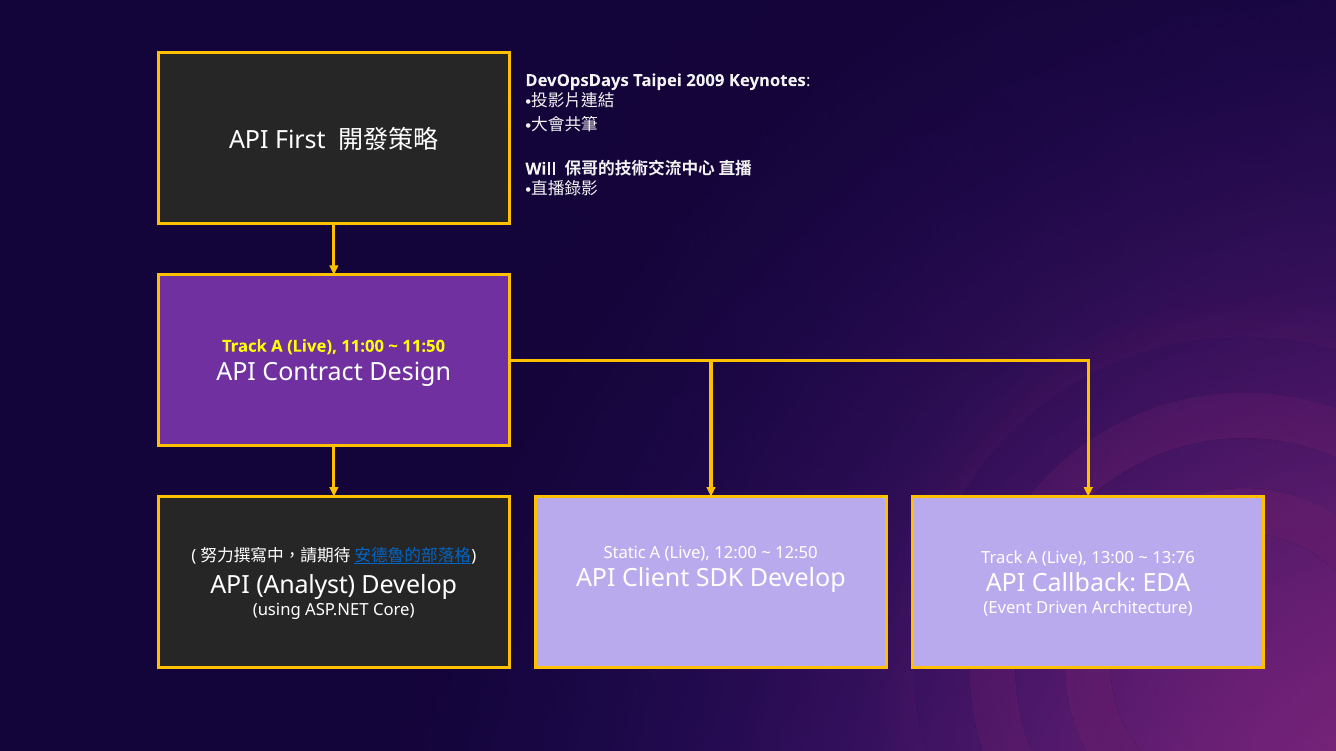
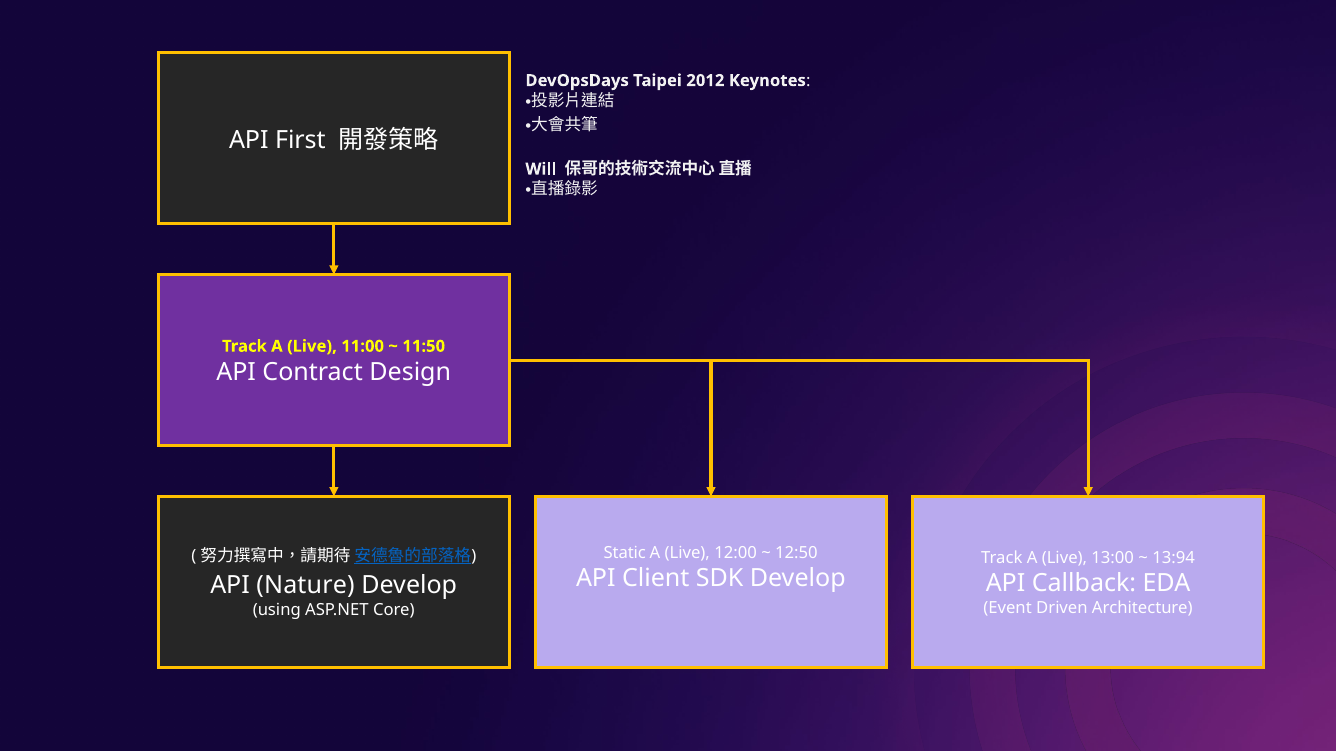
2009: 2009 -> 2012
13:76: 13:76 -> 13:94
Analyst: Analyst -> Nature
